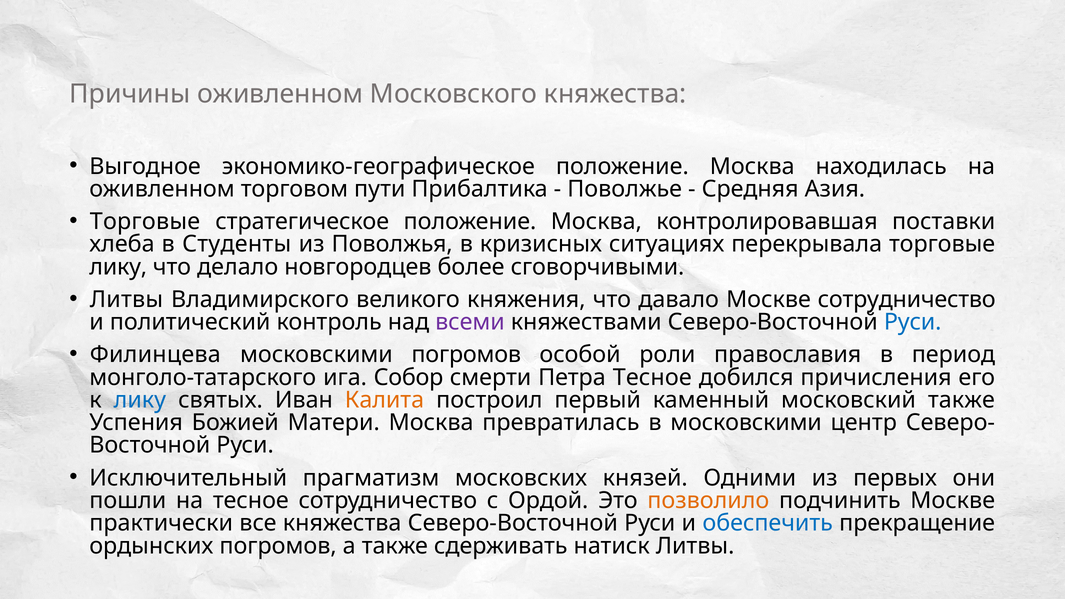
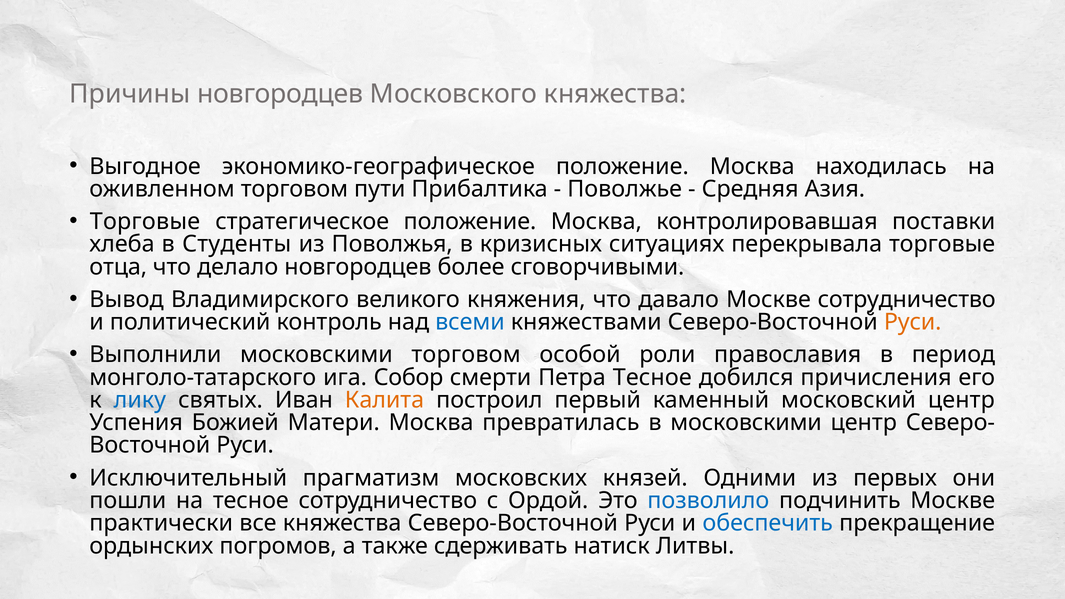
Причины оживленном: оживленном -> новгородцев
лику at (118, 267): лику -> отца
Литвы at (126, 300): Литвы -> Вывод
всеми colour: purple -> blue
Руси at (913, 322) colour: blue -> orange
Филинцева: Филинцева -> Выполнили
московскими погромов: погромов -> торговом
московский также: также -> центр
позволило colour: orange -> blue
